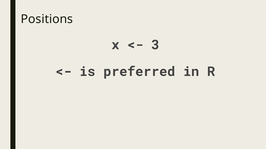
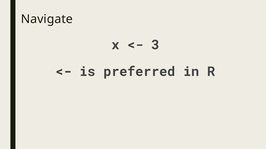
Positions: Positions -> Navigate
